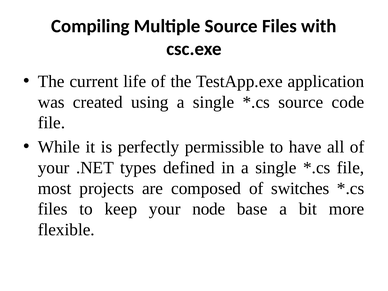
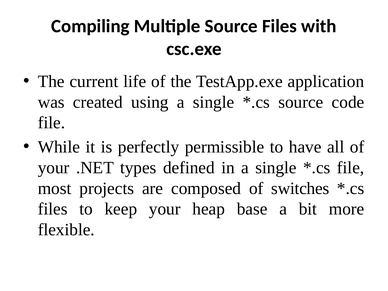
node: node -> heap
